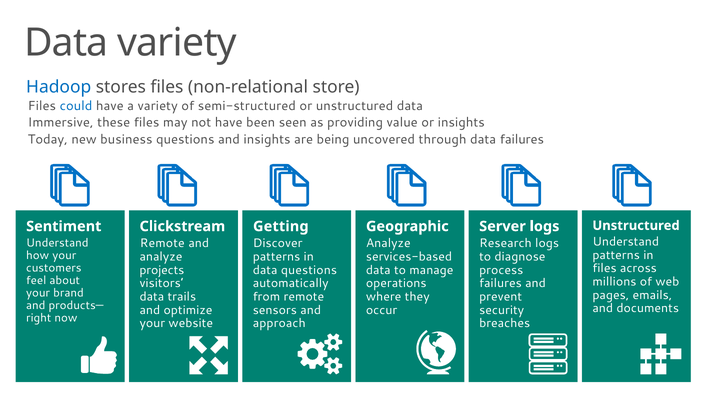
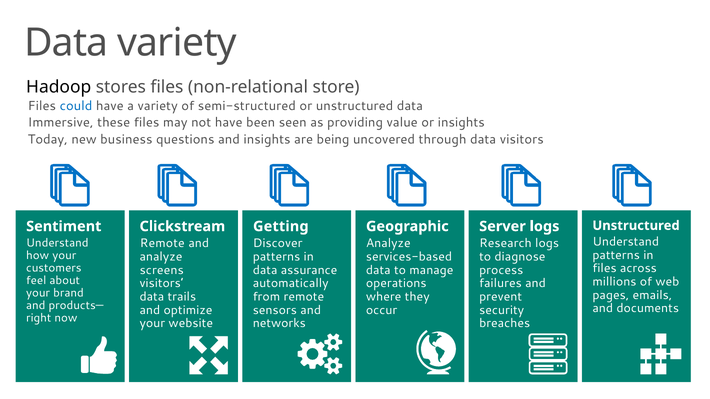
Hadoop colour: blue -> black
data failures: failures -> visitors
projects: projects -> screens
data questions: questions -> assurance
approach: approach -> networks
